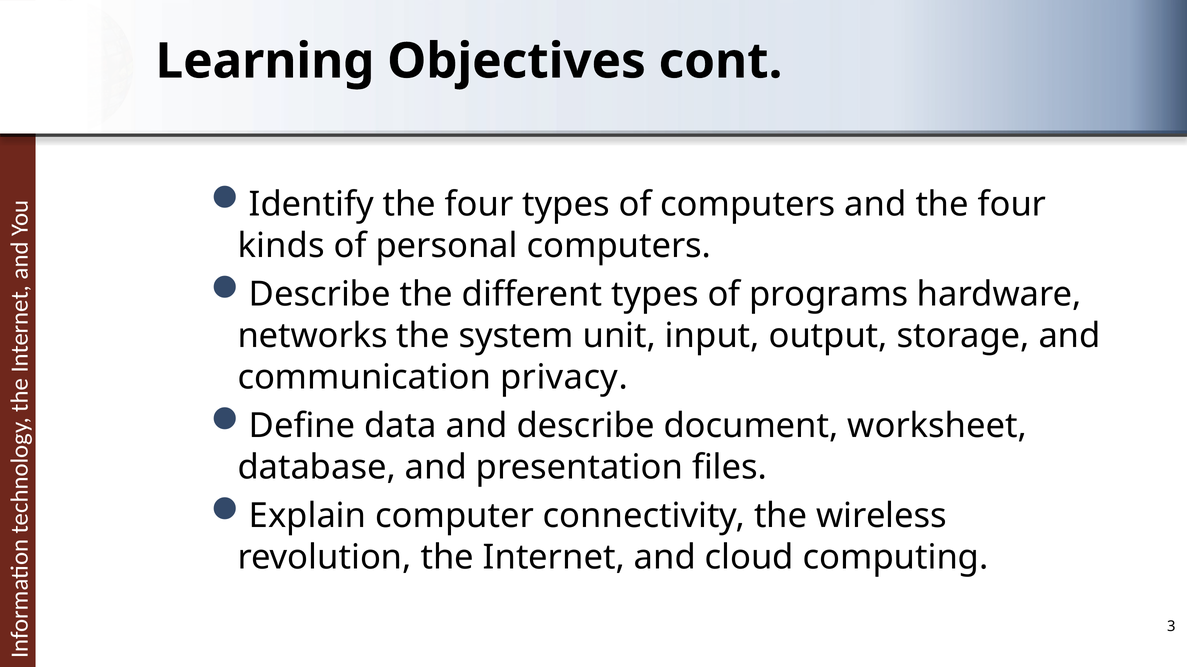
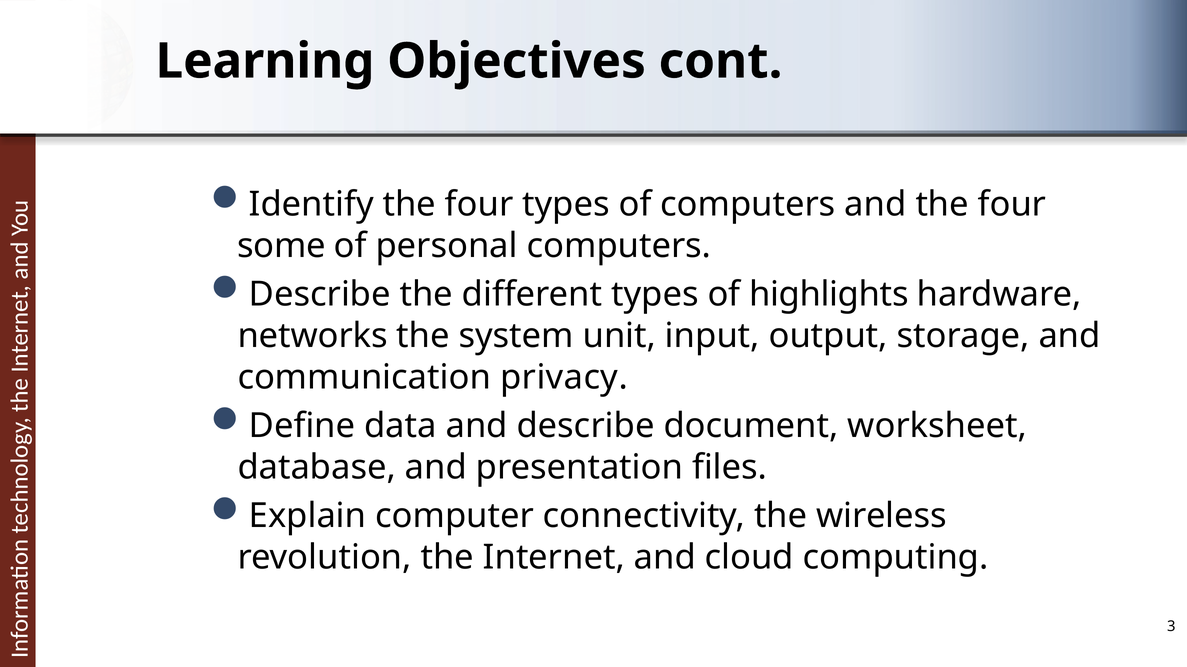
kinds: kinds -> some
programs: programs -> highlights
